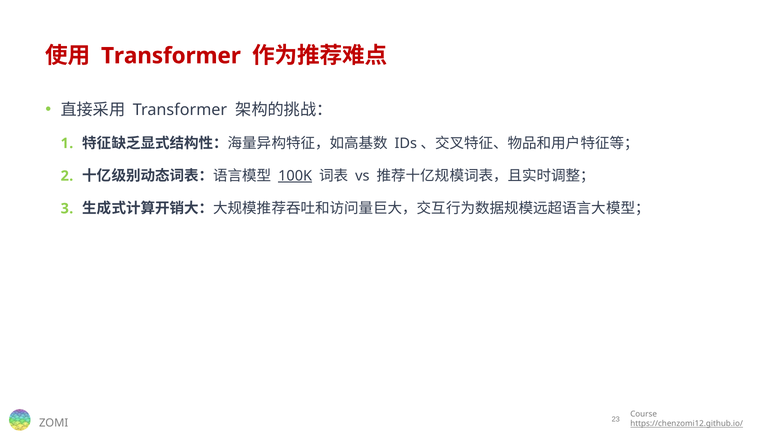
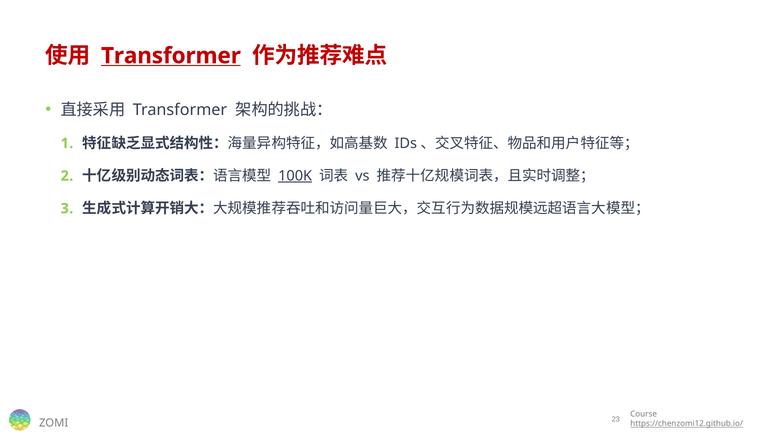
Transformer at (171, 56) underline: none -> present
